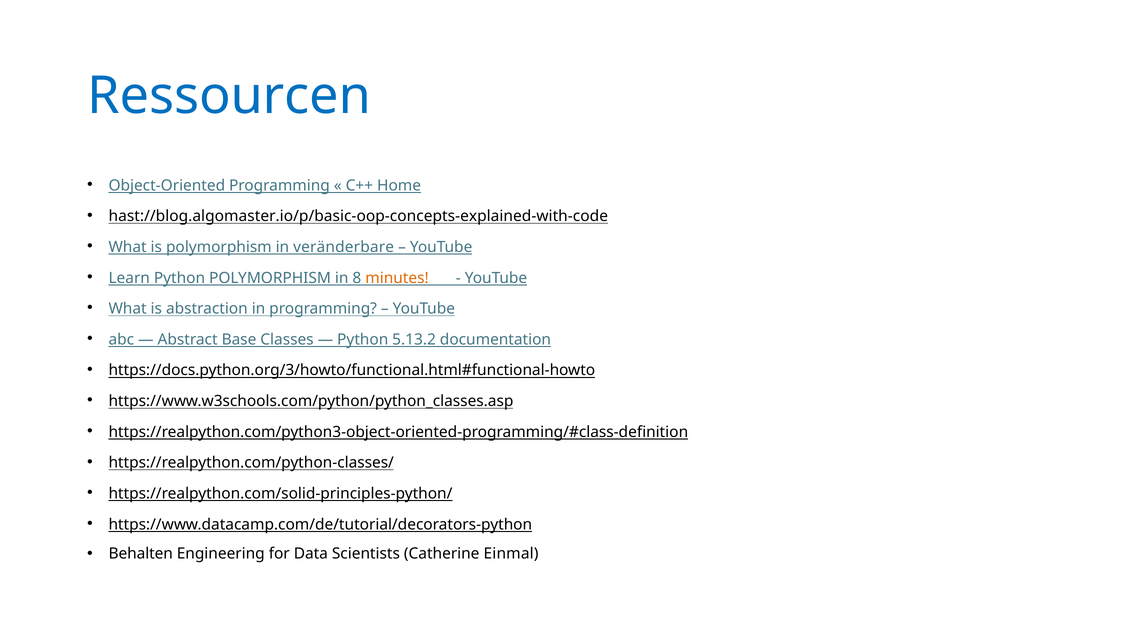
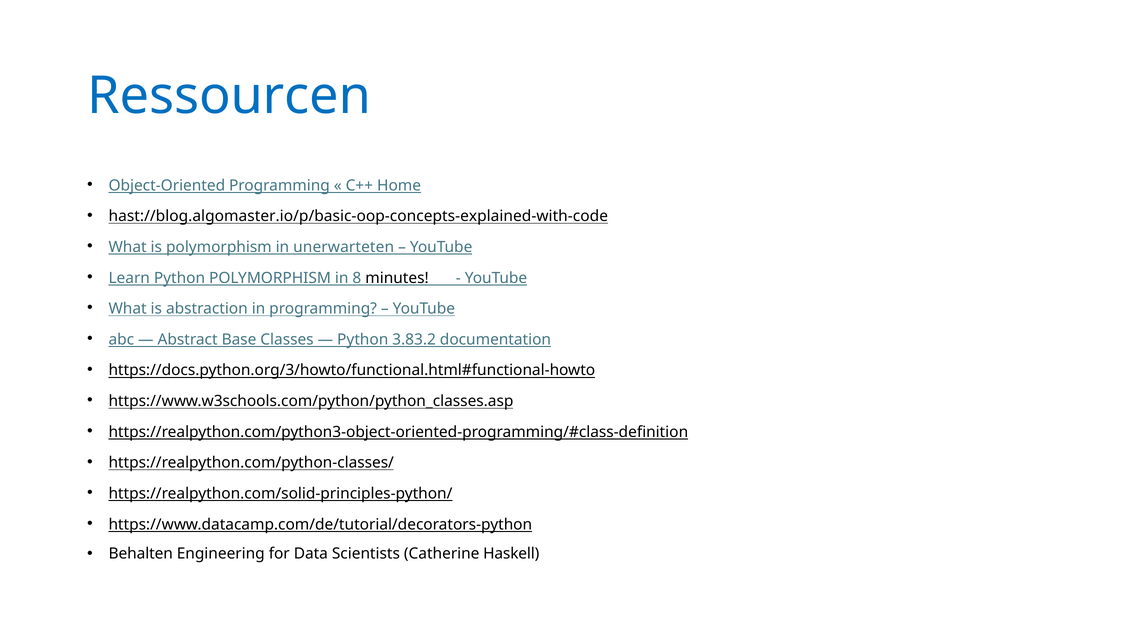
veränderbare: veränderbare -> unerwarteten
minutes colour: orange -> black
5.13.2: 5.13.2 -> 3.83.2
Einmal: Einmal -> Haskell
